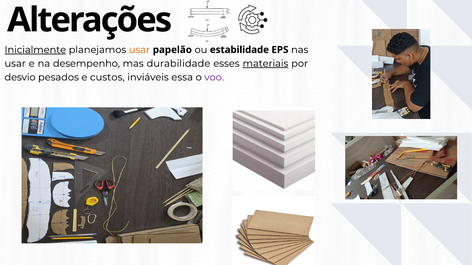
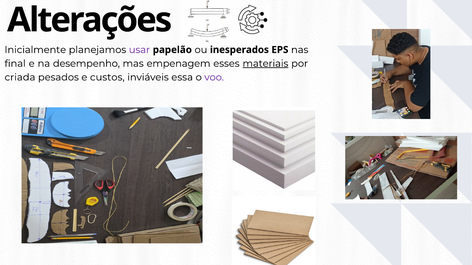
Inicialmente underline: present -> none
usar at (139, 50) colour: orange -> purple
estabilidade: estabilidade -> inesperados
usar at (15, 64): usar -> final
durabilidade: durabilidade -> empenagem
desvio: desvio -> criada
